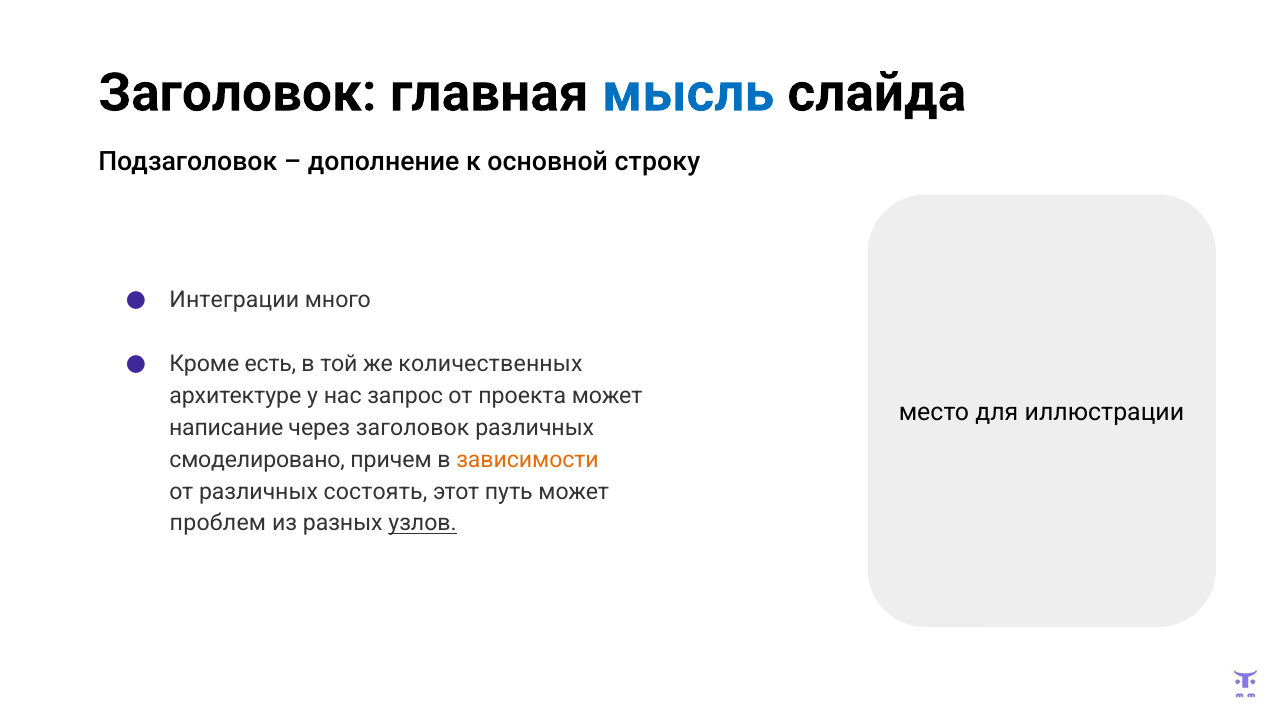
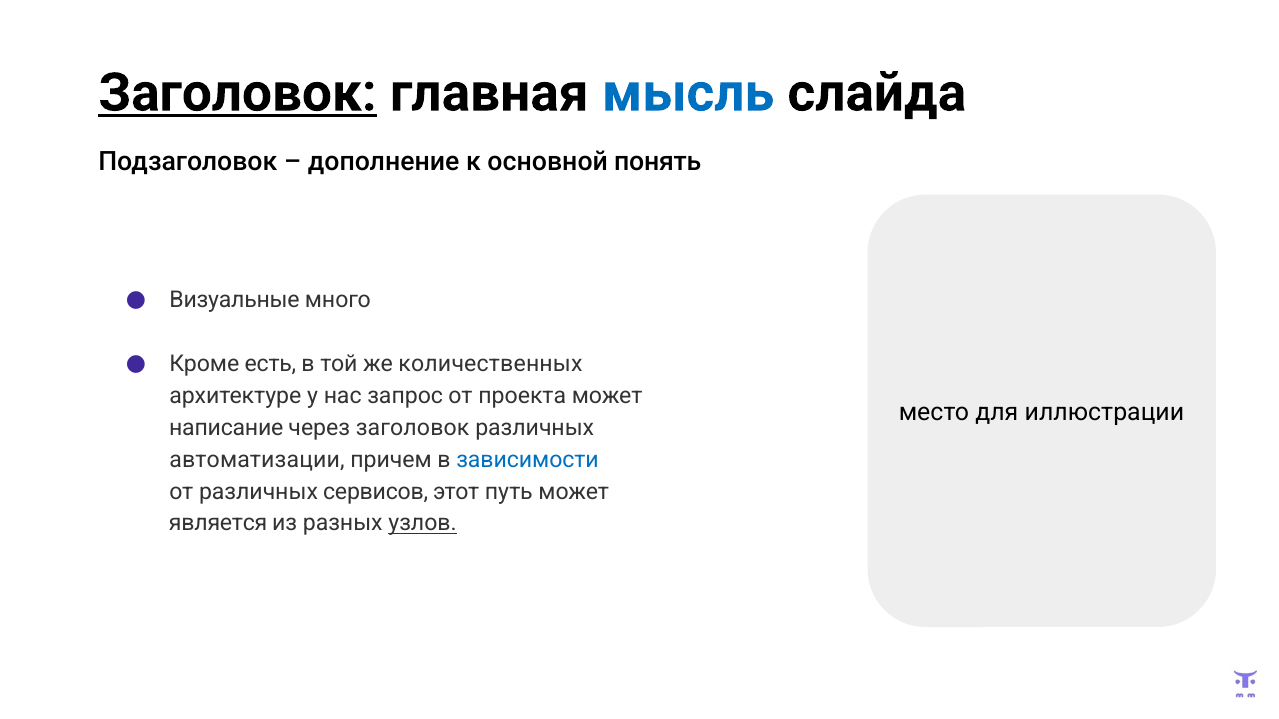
Заголовок at (238, 93) underline: none -> present
строку: строку -> понять
Интеграции: Интеграции -> Визуальные
смоделировано: смоделировано -> автоматизации
зависимости colour: orange -> blue
состоять: состоять -> сервисов
проблем: проблем -> является
